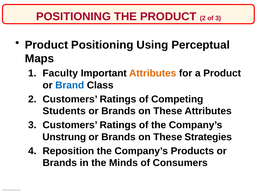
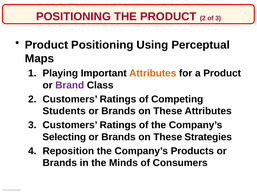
Faculty: Faculty -> Playing
Brand colour: blue -> purple
Unstrung: Unstrung -> Selecting
